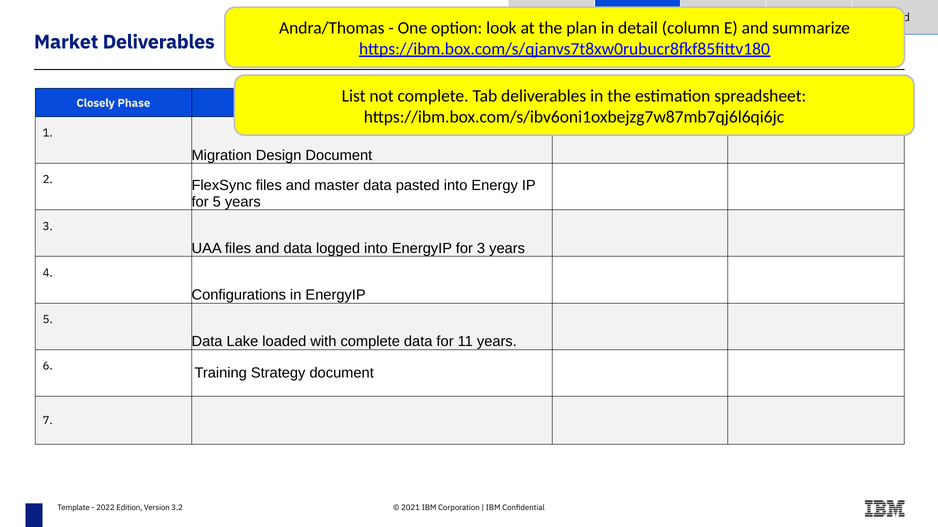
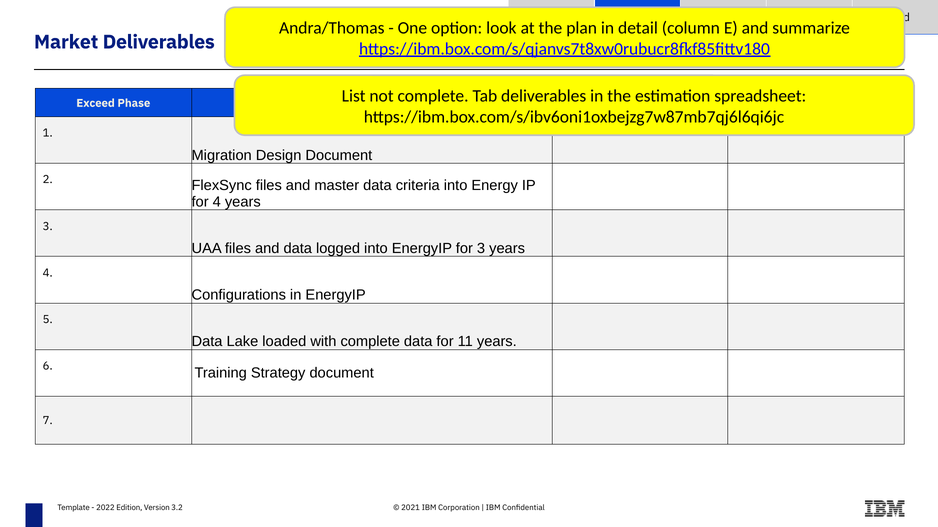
Closely: Closely -> Exceed
data pasted: pasted -> criteria
for 5: 5 -> 4
